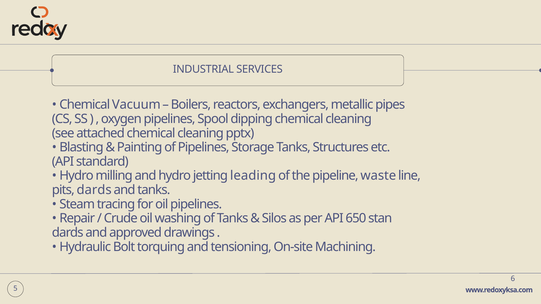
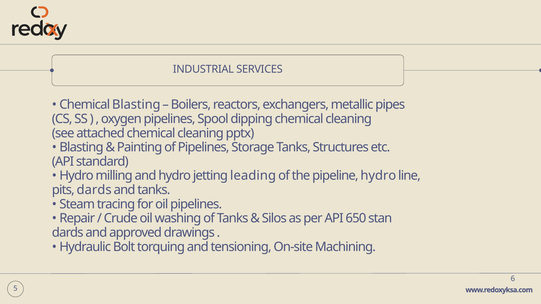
Chemical Vacuum: Vacuum -> Blasting
pipeline waste: waste -> hydro
